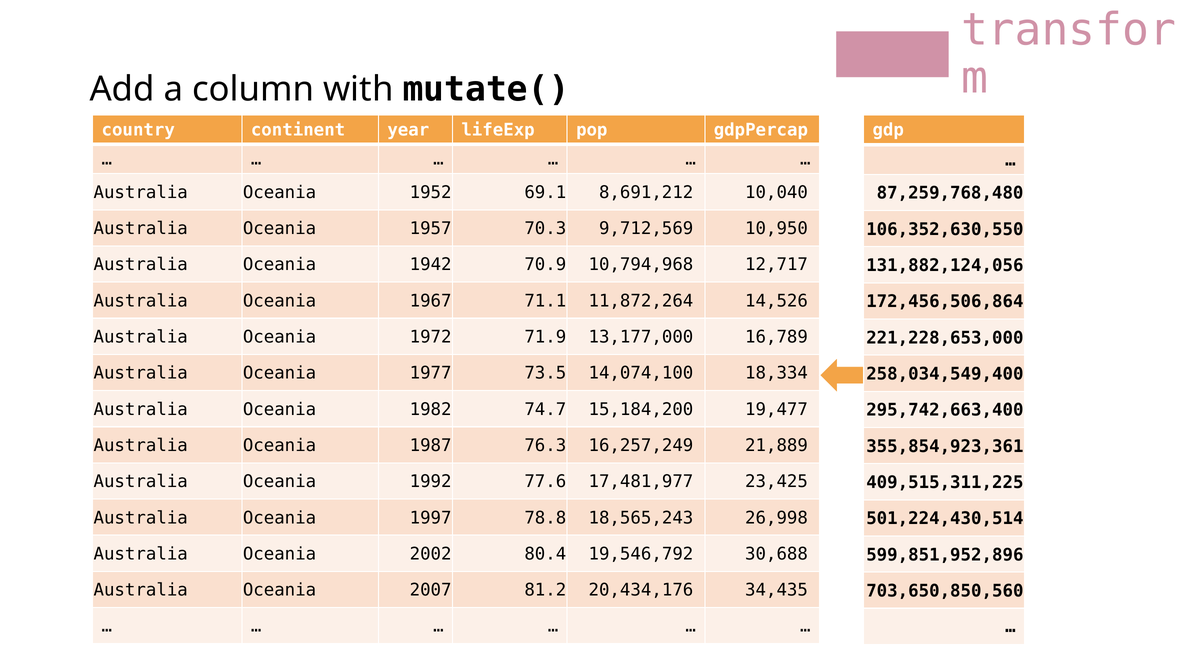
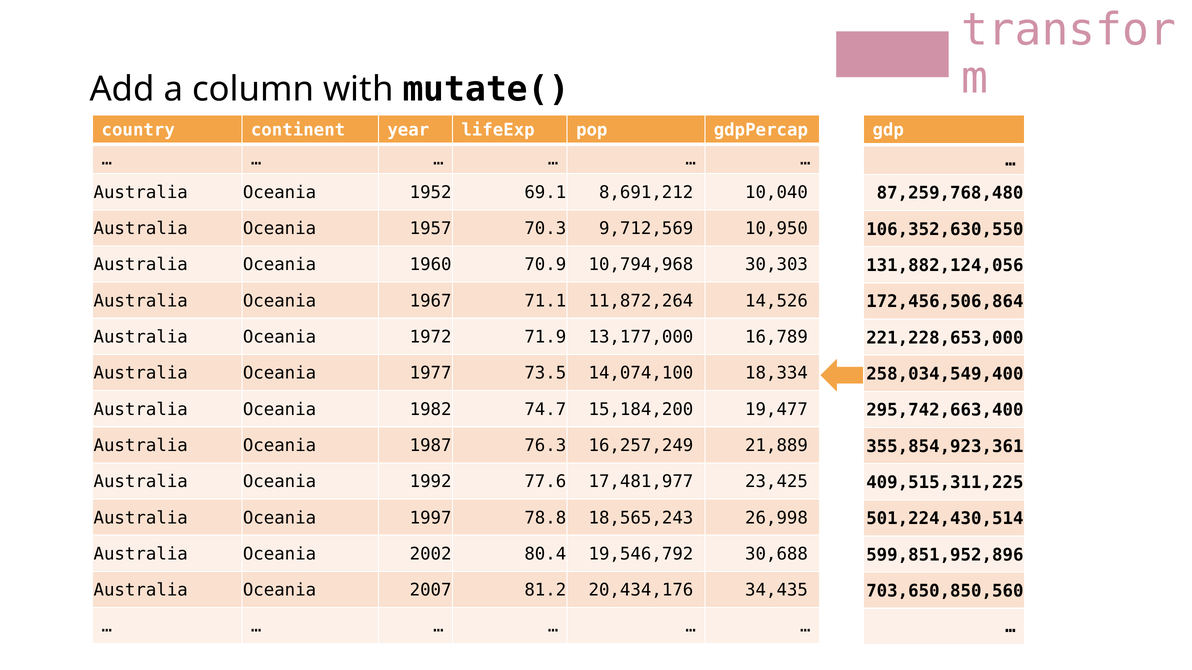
1942: 1942 -> 1960
12,717: 12,717 -> 30,303
